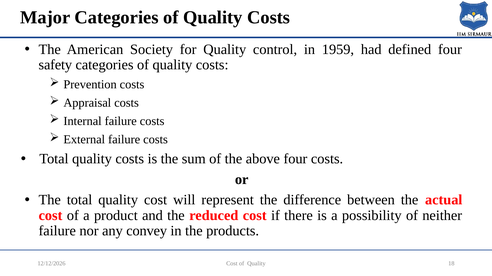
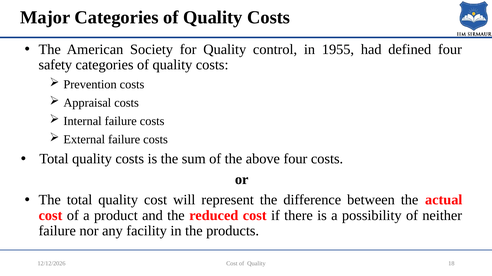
1959: 1959 -> 1955
convey: convey -> facility
